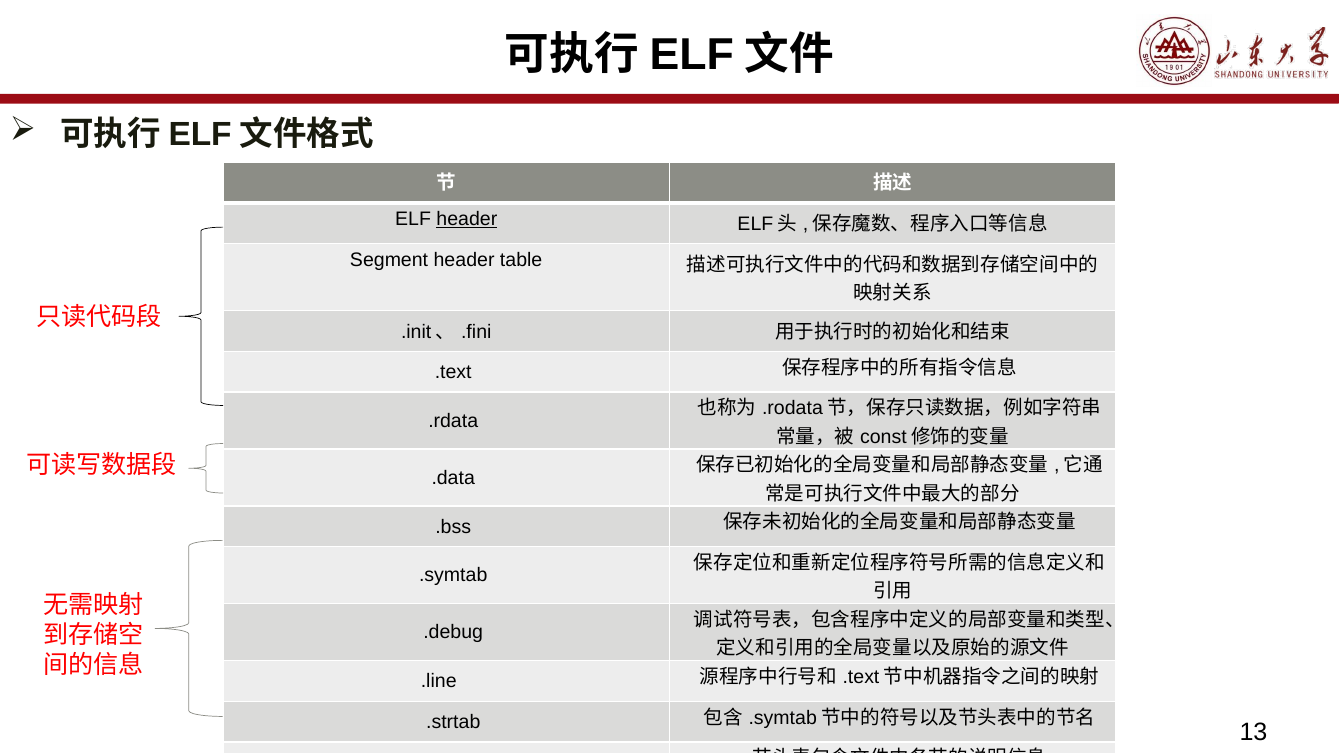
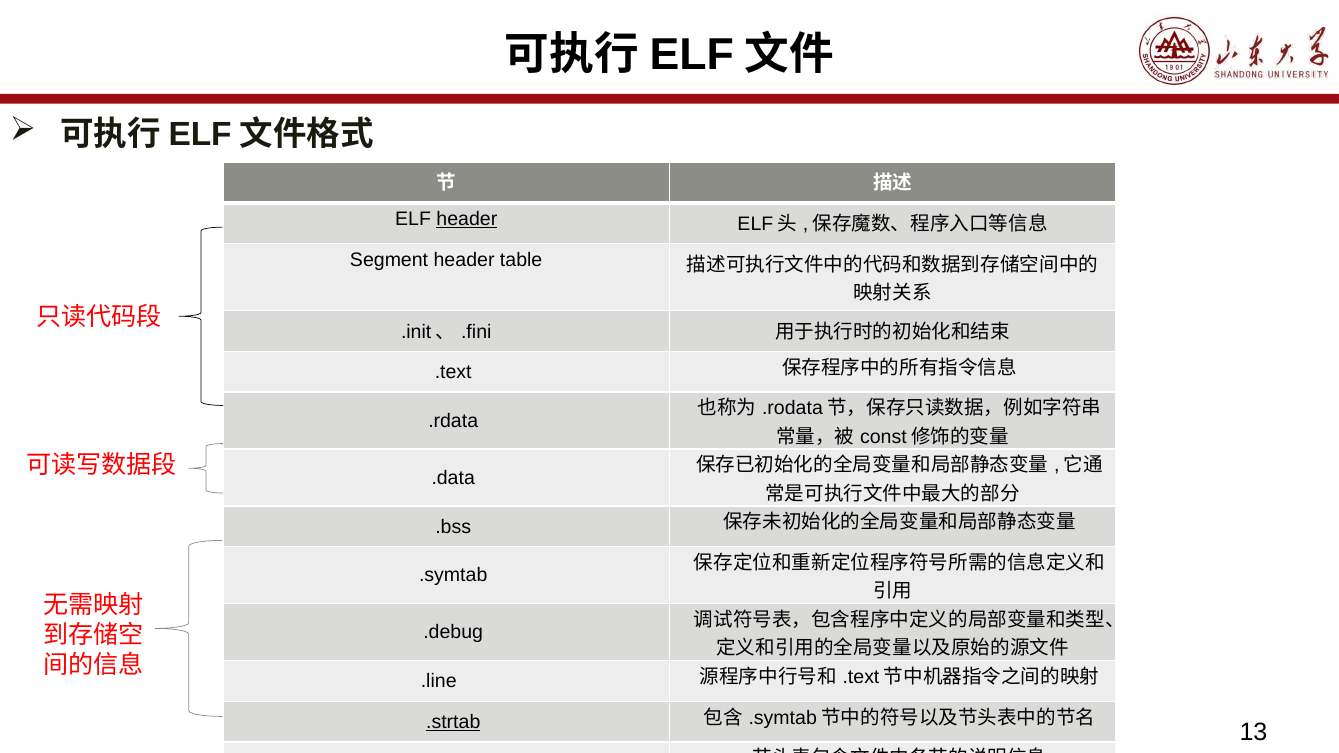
.strtab underline: none -> present
